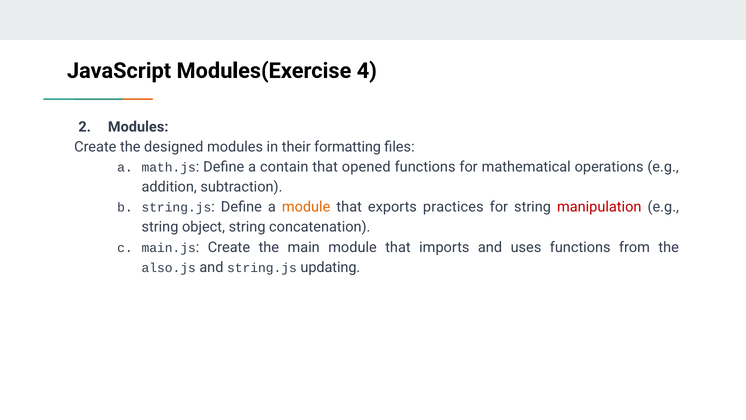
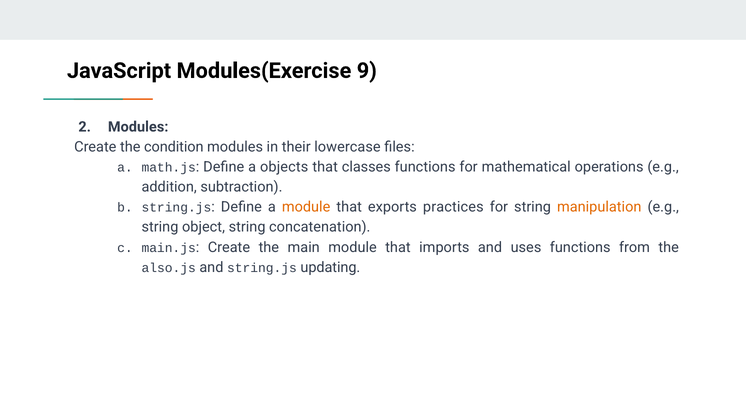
4: 4 -> 9
designed: designed -> condition
formatting: formatting -> lowercase
contain: contain -> objects
opened: opened -> classes
manipulation colour: red -> orange
